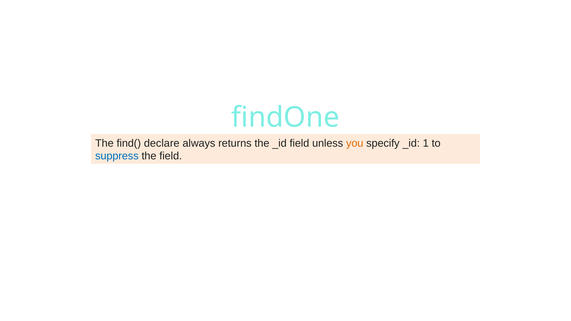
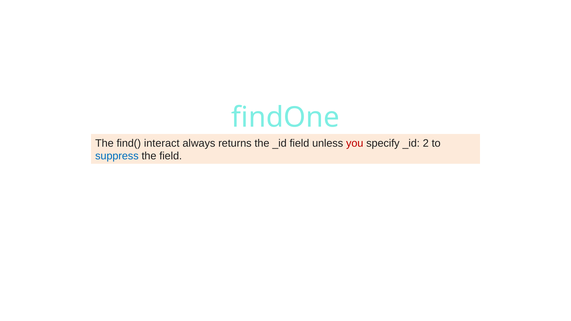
declare: declare -> interact
you colour: orange -> red
1: 1 -> 2
